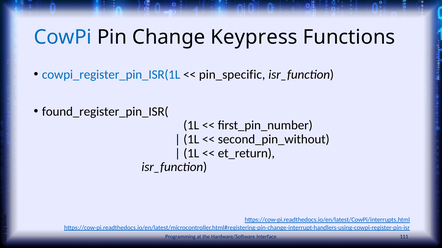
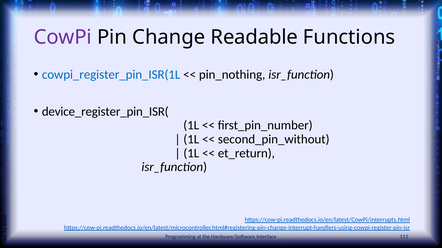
CowPi colour: blue -> purple
Keypress: Keypress -> Readable
pin_specific: pin_specific -> pin_nothing
found_register_pin_ISR(: found_register_pin_ISR( -> device_register_pin_ISR(
